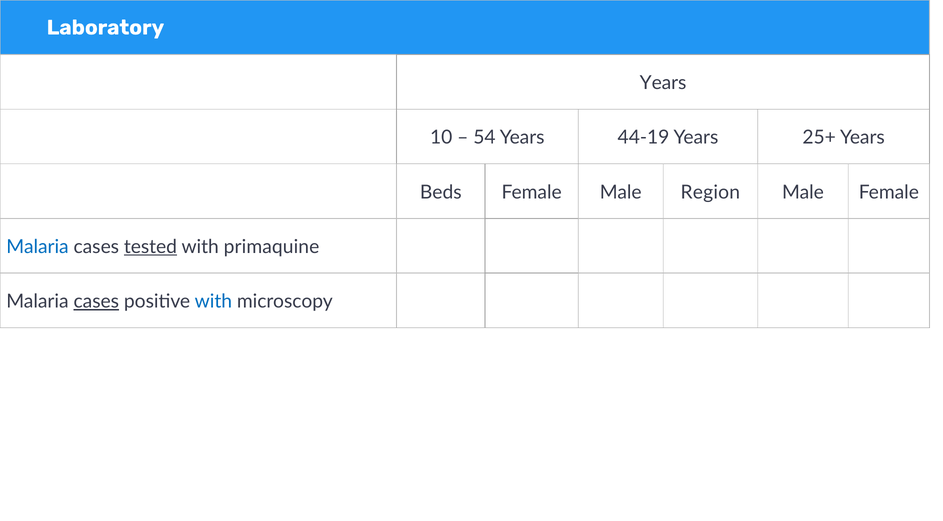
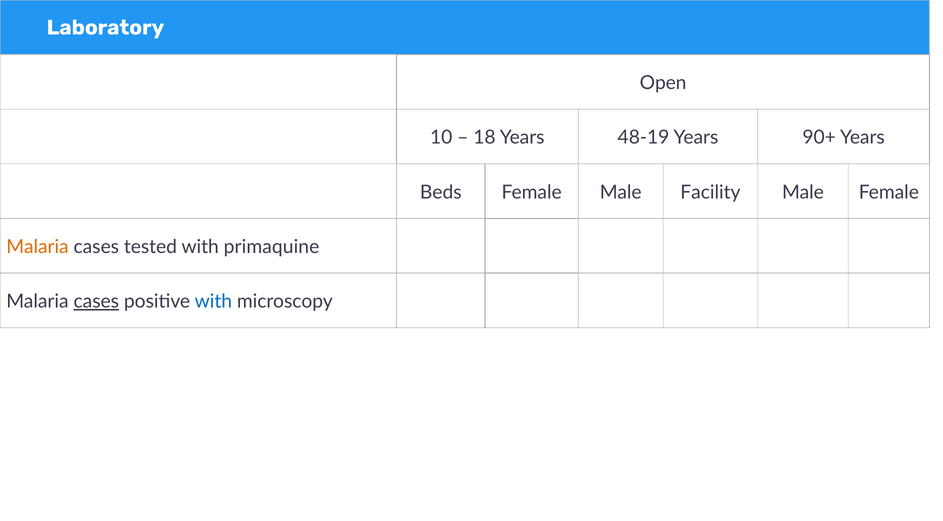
Years at (663, 83): Years -> Open
54: 54 -> 18
44-19: 44-19 -> 48-19
25+: 25+ -> 90+
Region: Region -> Facility
Malaria at (37, 247) colour: blue -> orange
tested underline: present -> none
